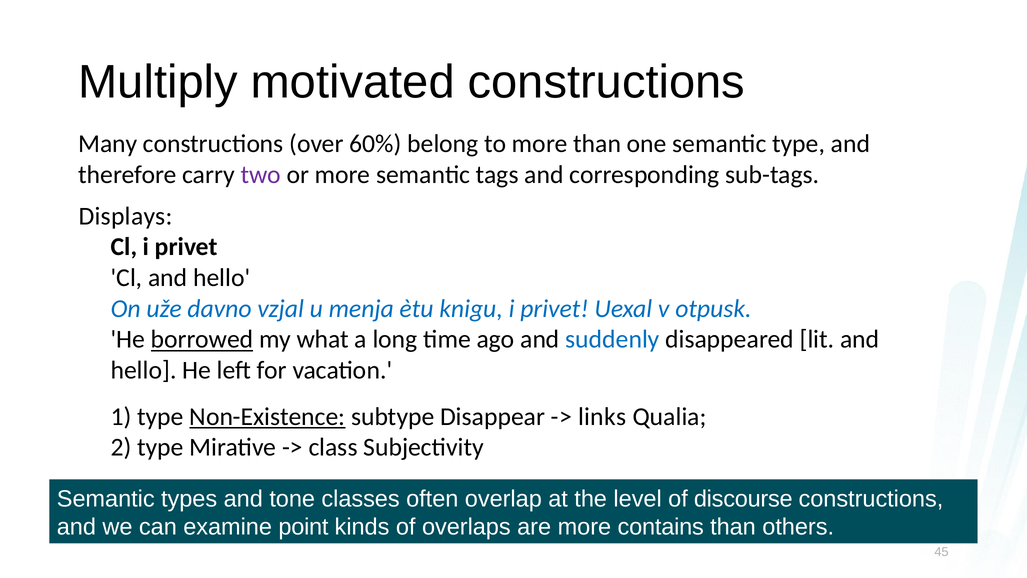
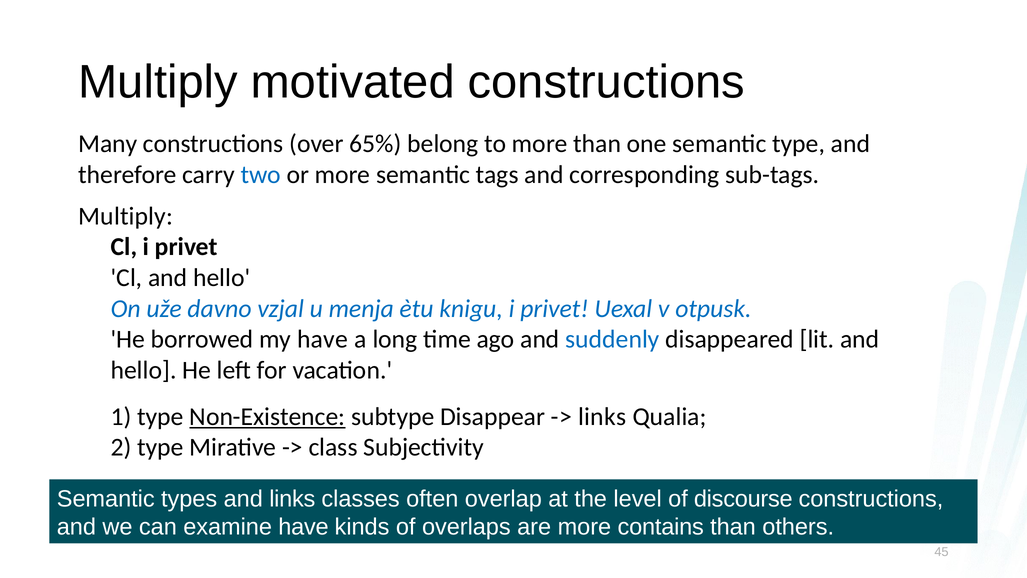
60%: 60% -> 65%
two colour: purple -> blue
Displays at (126, 216): Displays -> Multiply
borrowed underline: present -> none
my what: what -> have
and tone: tone -> links
examine point: point -> have
